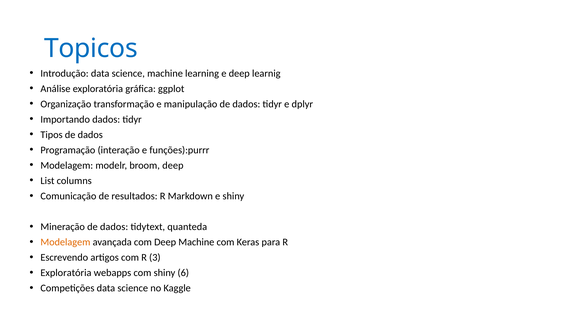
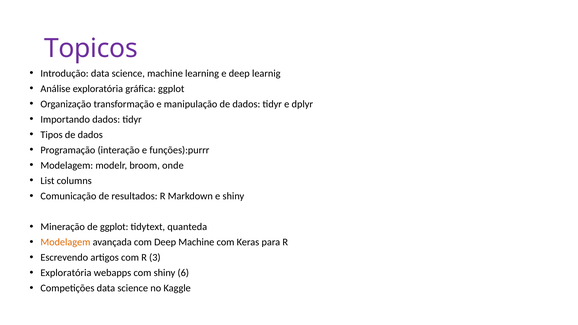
Topicos colour: blue -> purple
broom deep: deep -> onde
Mineração de dados: dados -> ggplot
